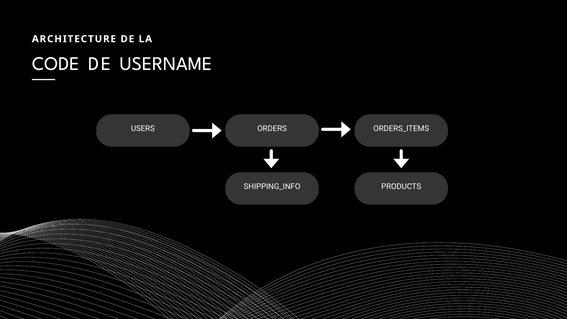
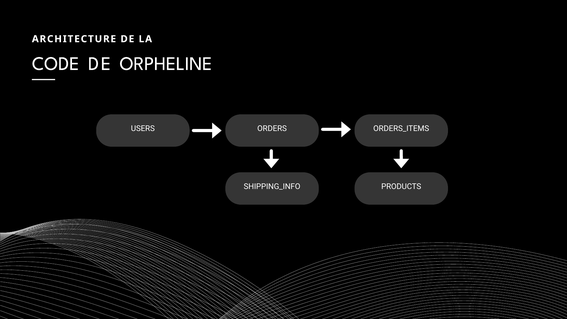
USERNAME: USERNAME -> ORPHELINE
